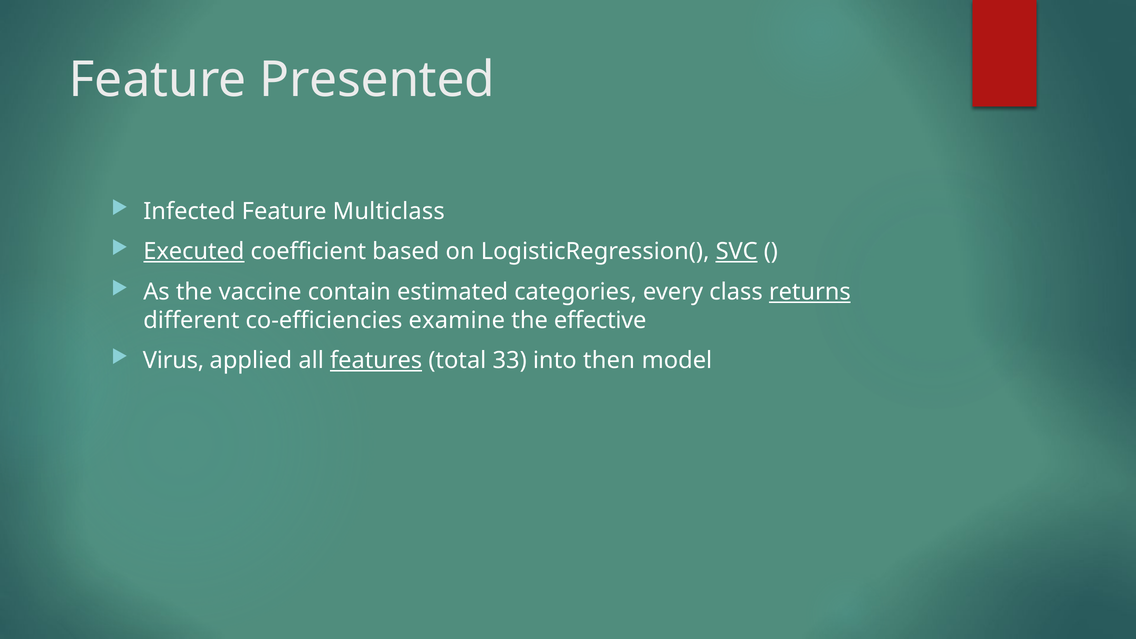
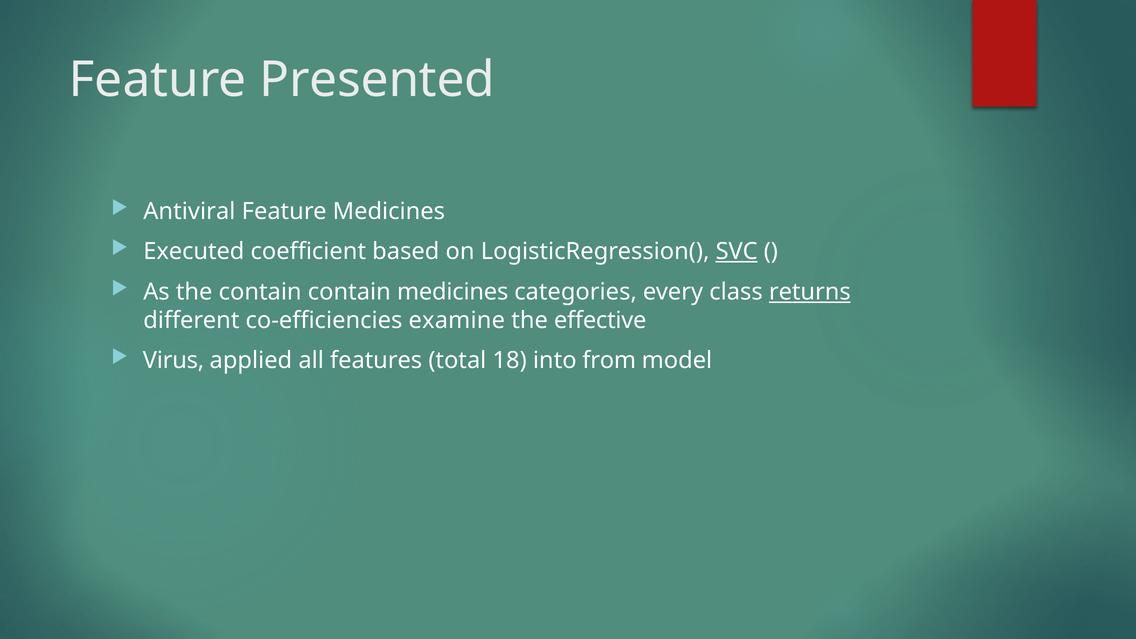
Infected: Infected -> Antiviral
Feature Multiclass: Multiclass -> Medicines
Executed underline: present -> none
the vaccine: vaccine -> contain
contain estimated: estimated -> medicines
features underline: present -> none
33: 33 -> 18
then: then -> from
